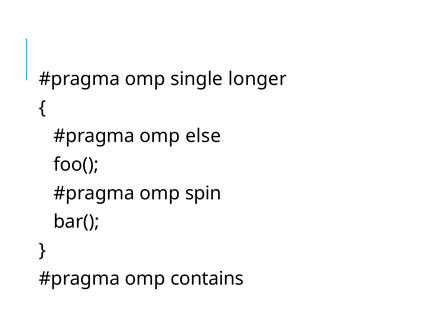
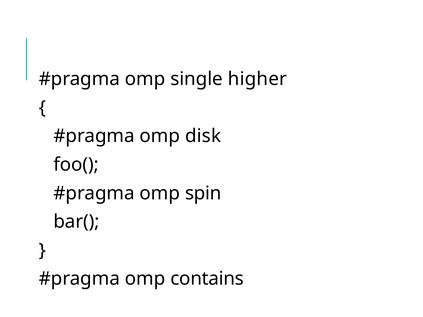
longer: longer -> higher
else: else -> disk
